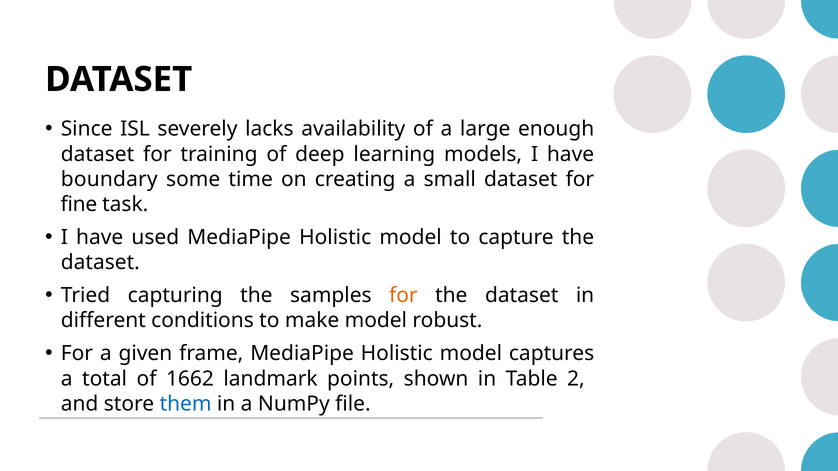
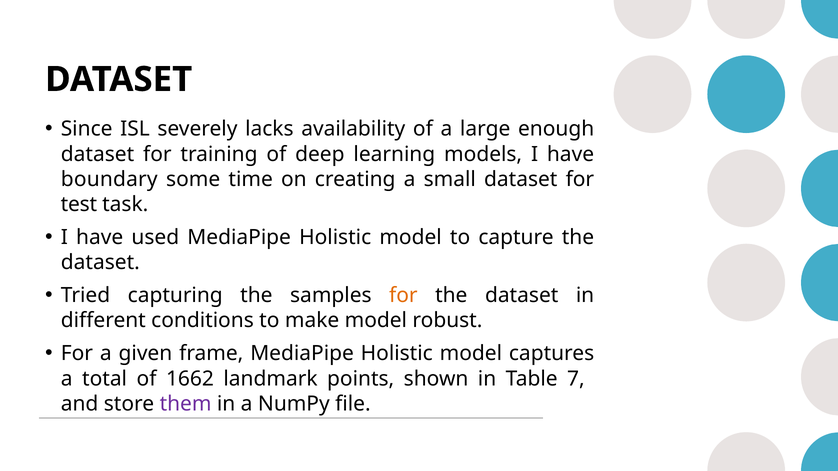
fine: fine -> test
2: 2 -> 7
them colour: blue -> purple
